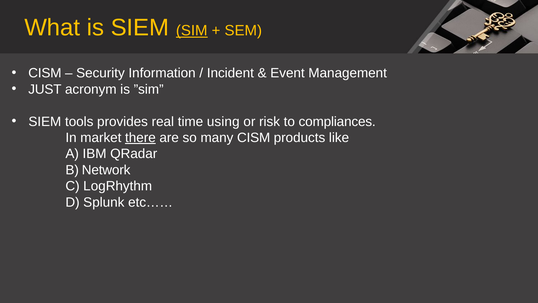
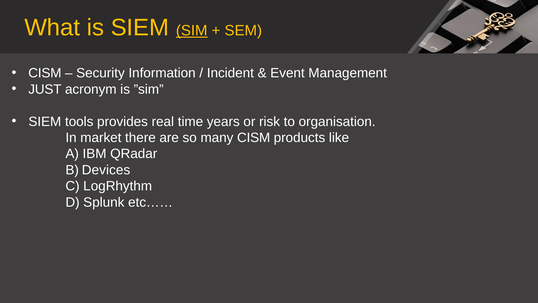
using: using -> years
compliances: compliances -> organisation
there underline: present -> none
Network: Network -> Devices
